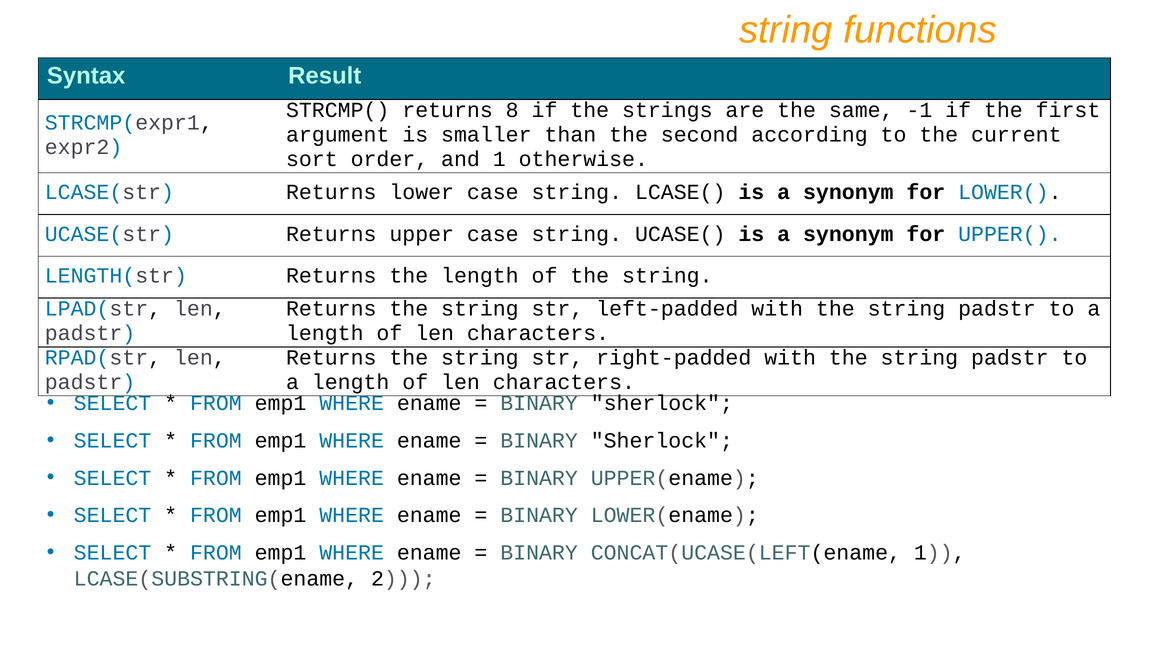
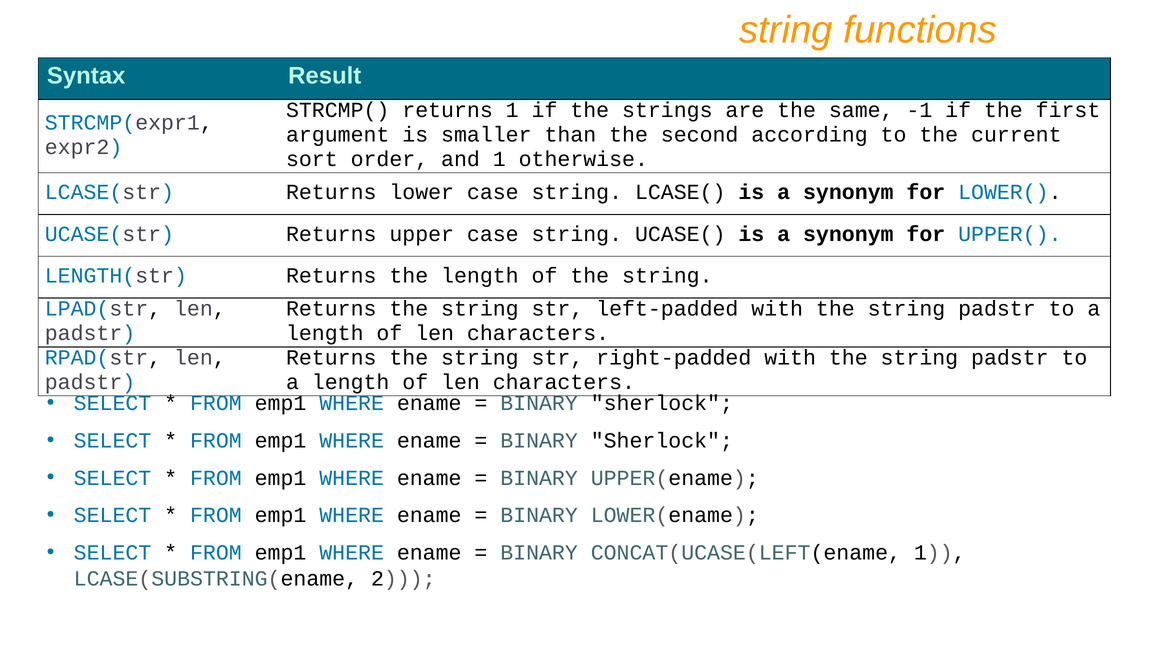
returns 8: 8 -> 1
